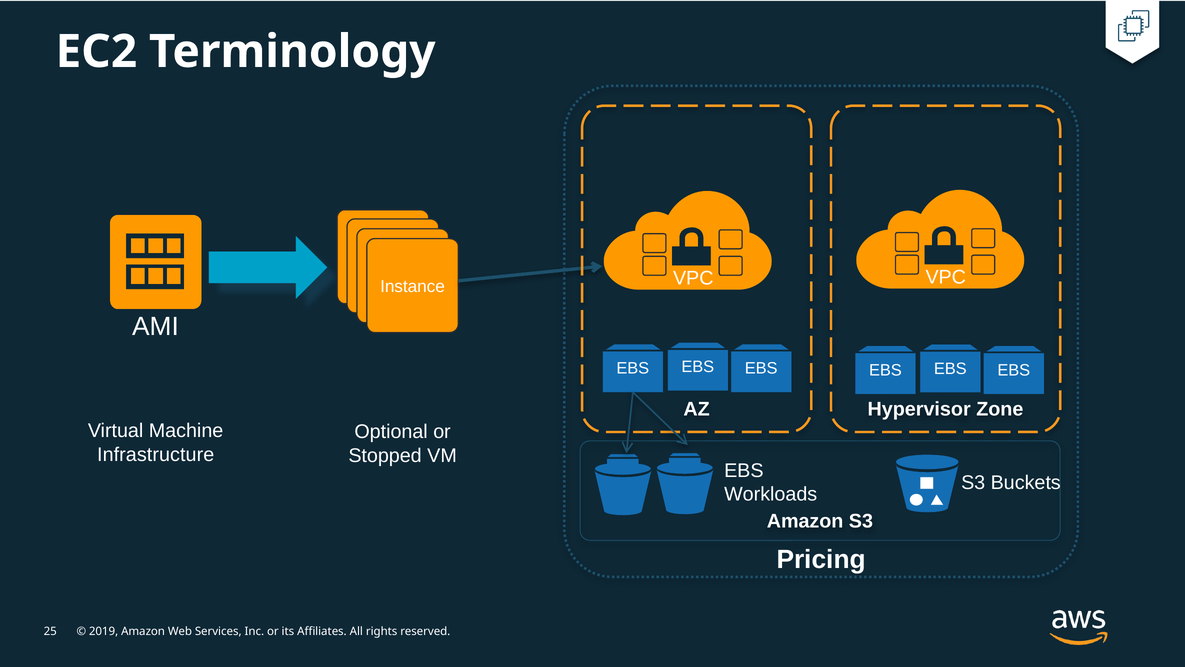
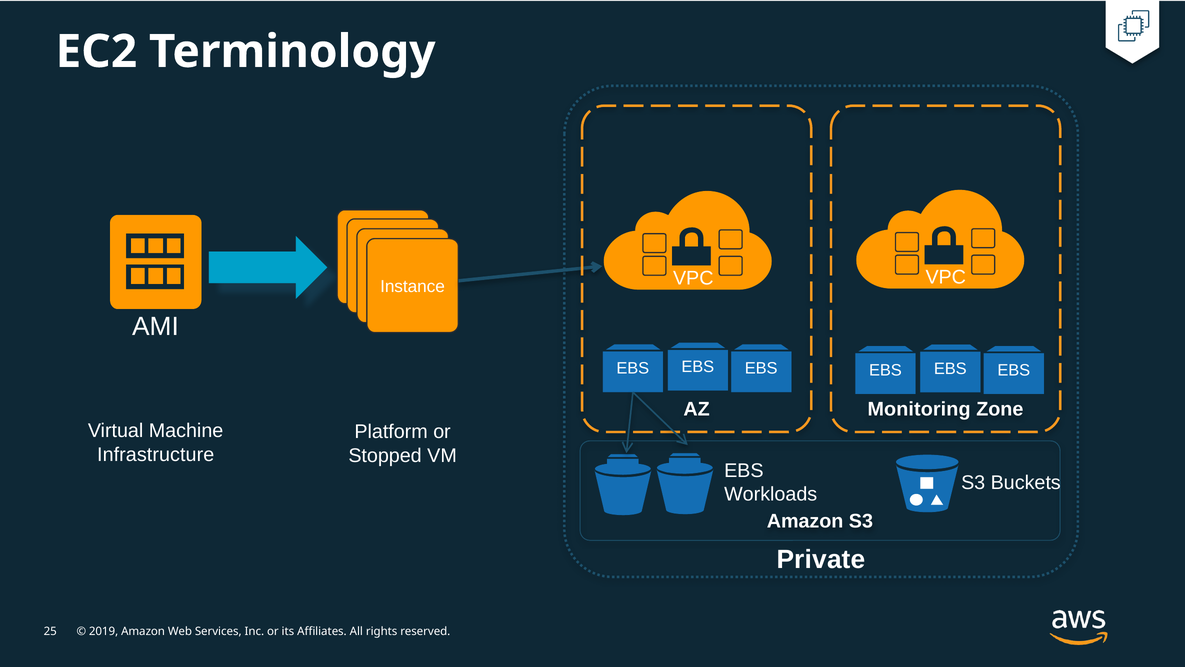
Hypervisor: Hypervisor -> Monitoring
Optional: Optional -> Platform
Pricing: Pricing -> Private
